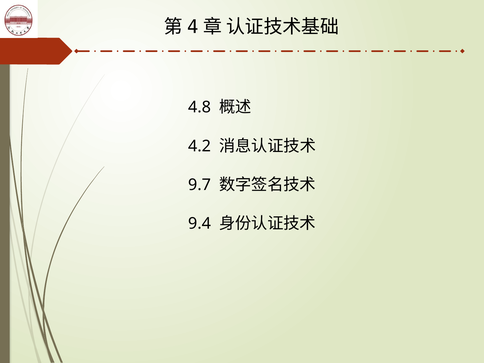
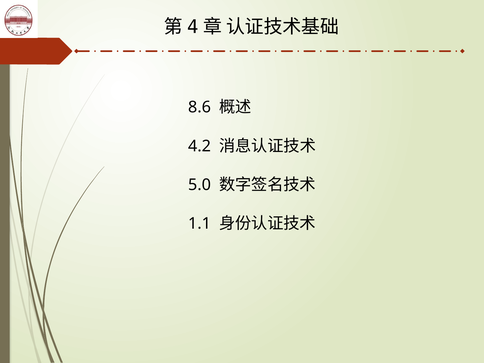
4.8: 4.8 -> 8.6
9.7: 9.7 -> 5.0
9.4: 9.4 -> 1.1
